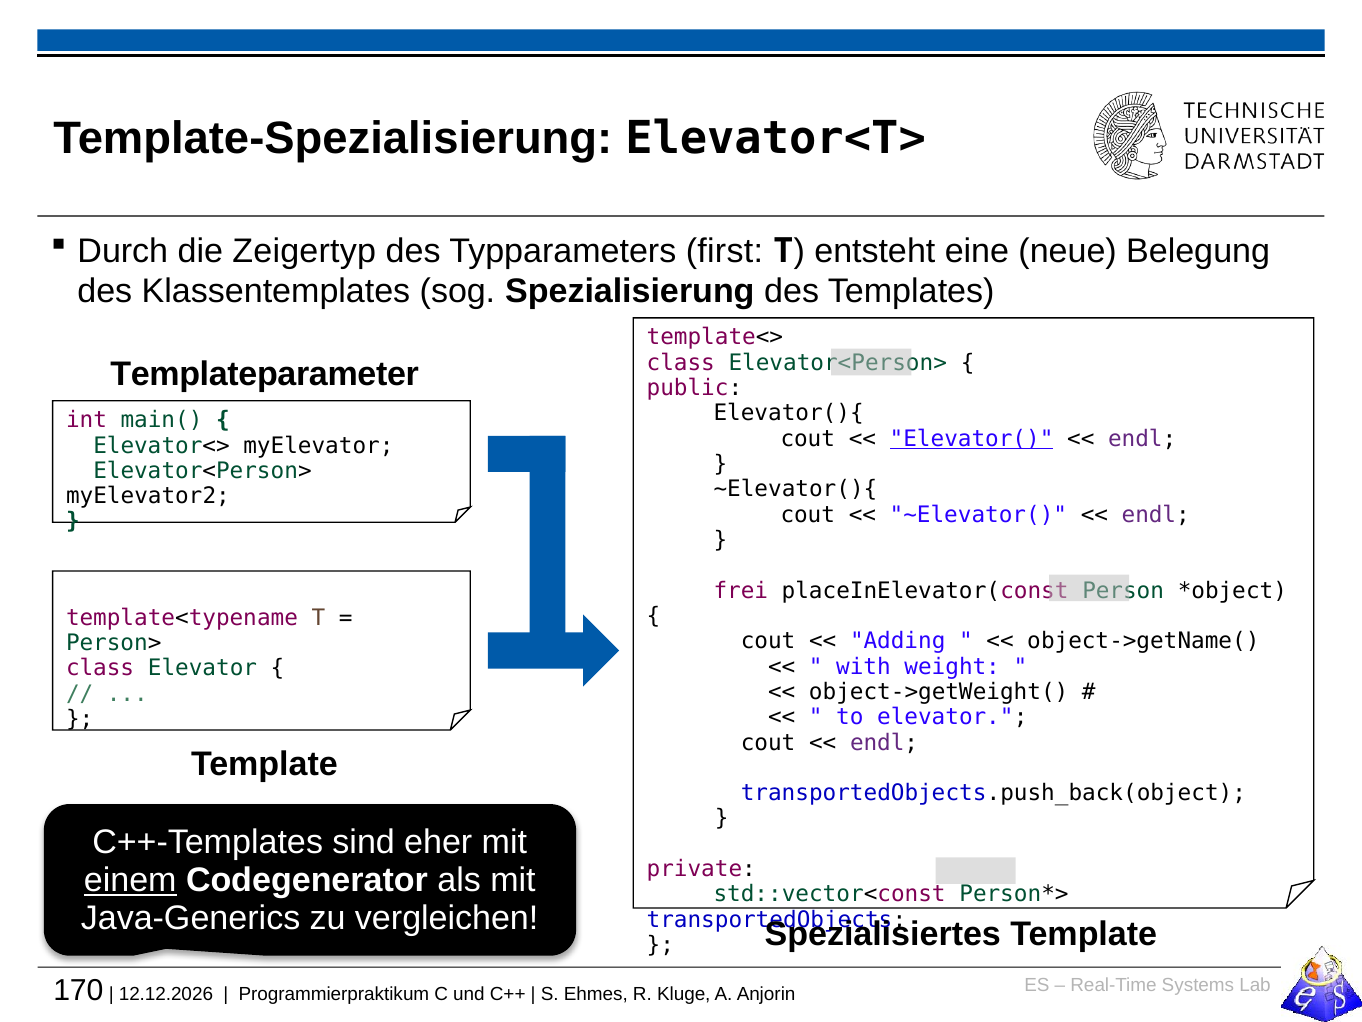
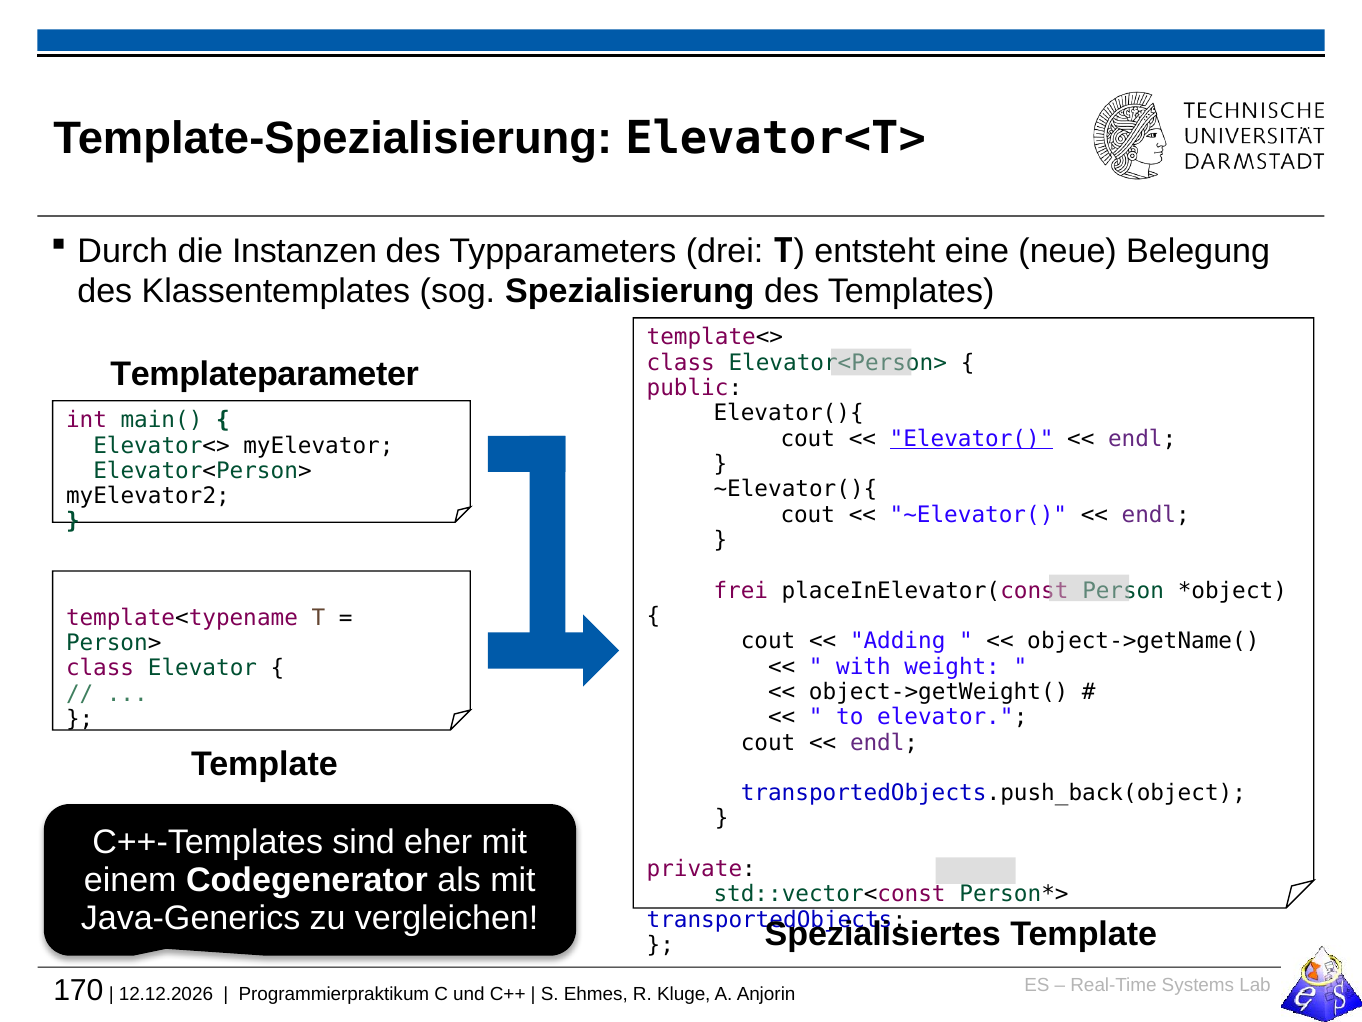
Zeigertyp: Zeigertyp -> Instanzen
first: first -> drei
einem underline: present -> none
